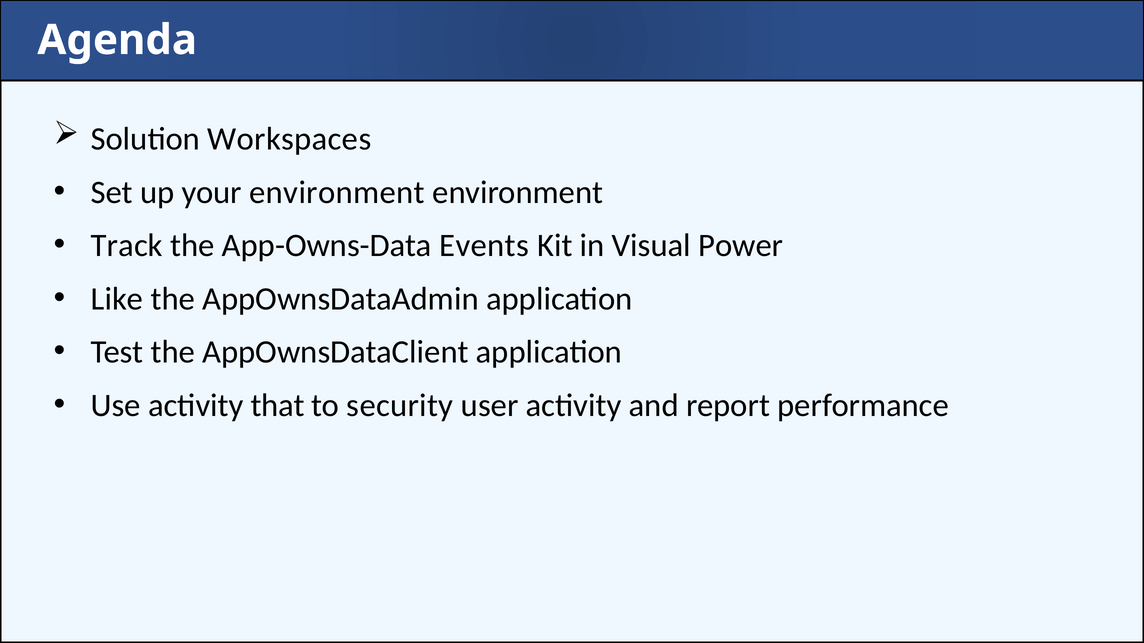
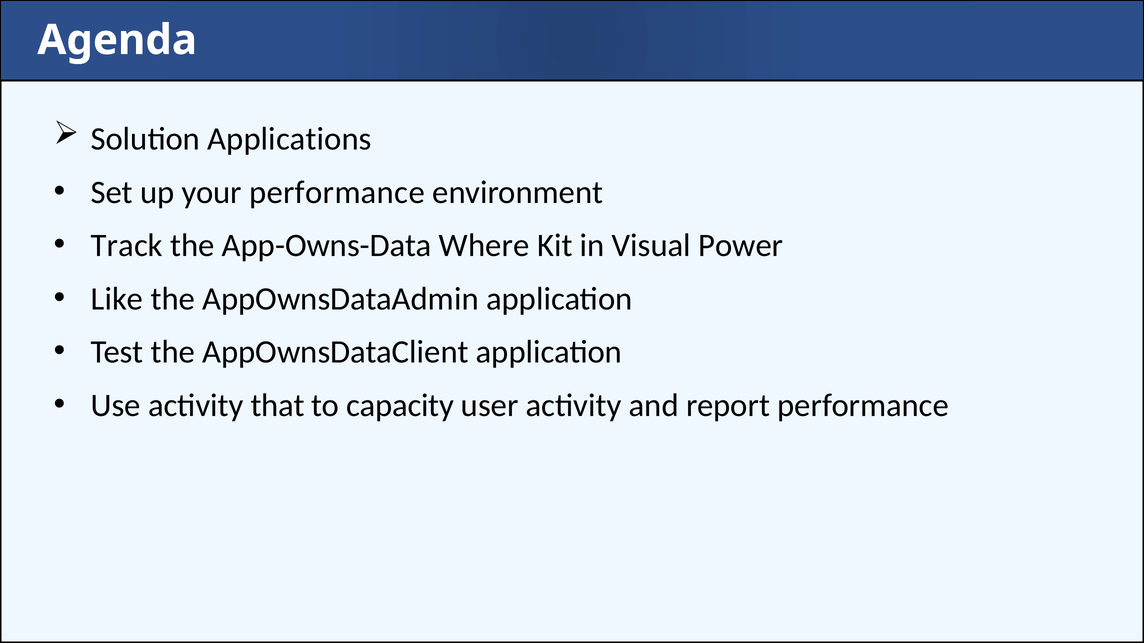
Workspaces: Workspaces -> Applications
your environment: environment -> performance
Events: Events -> Where
security: security -> capacity
